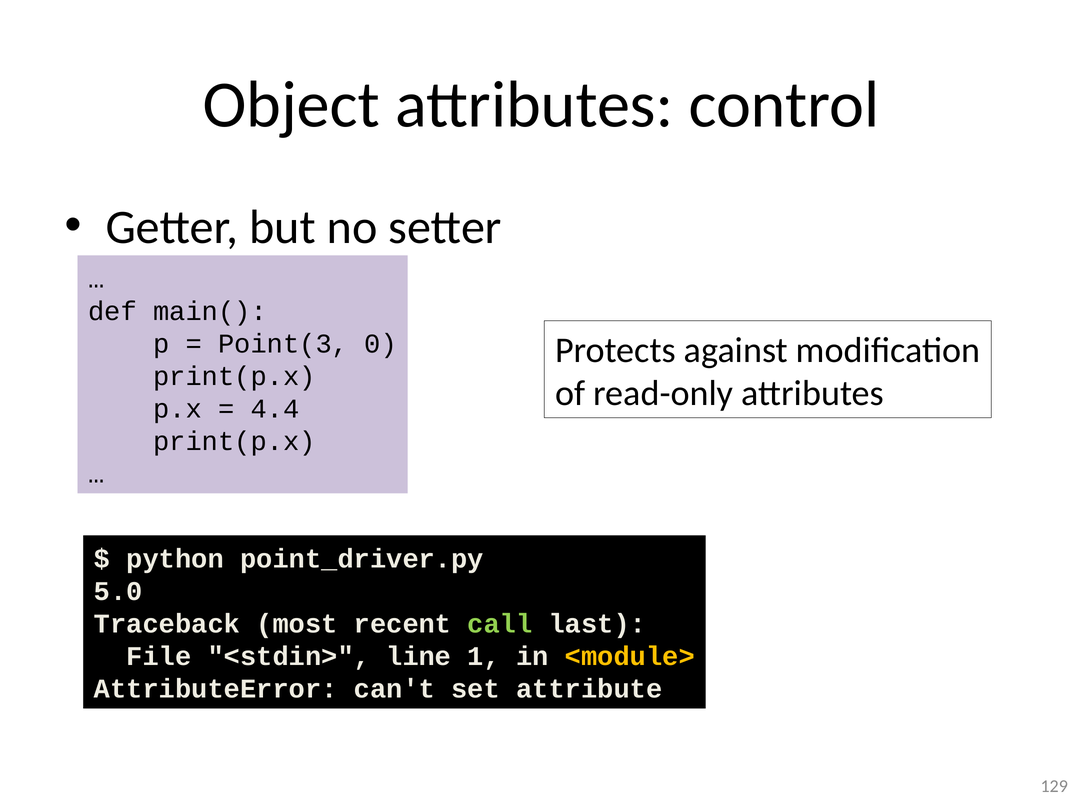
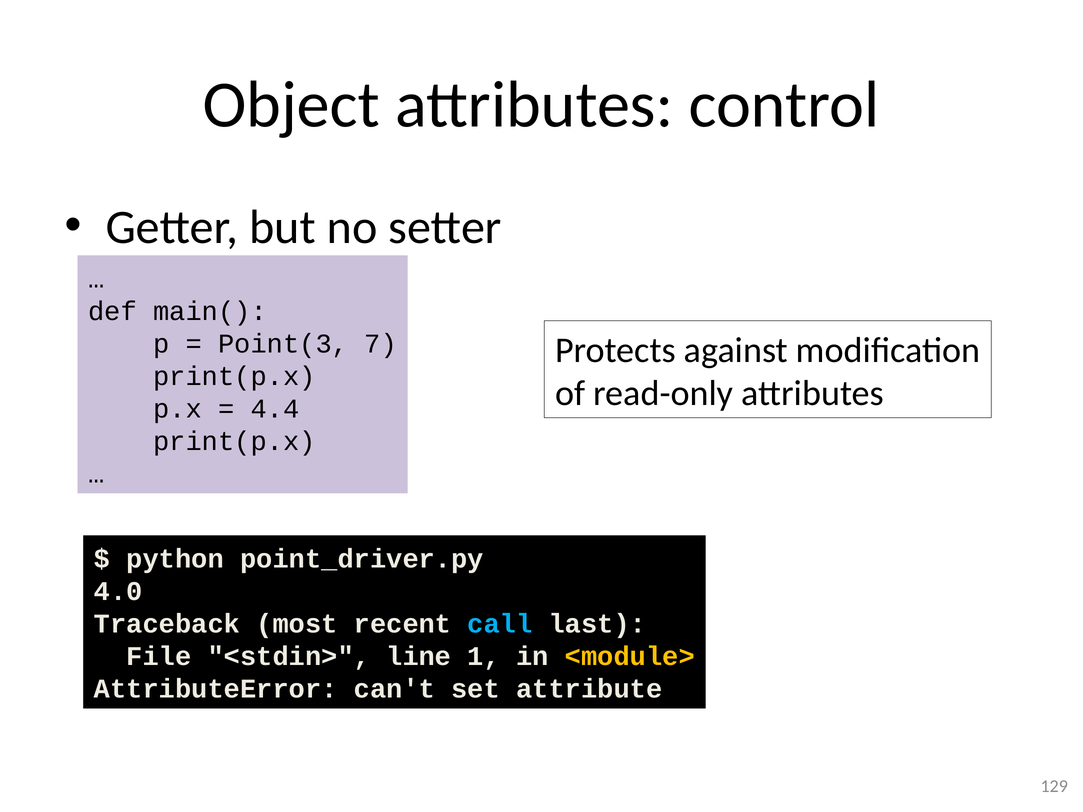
0: 0 -> 7
5.0: 5.0 -> 4.0
call colour: light green -> light blue
